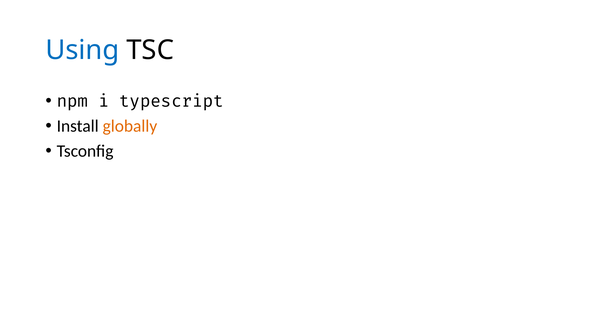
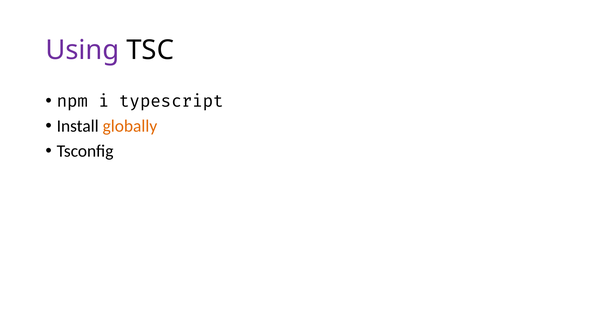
Using colour: blue -> purple
